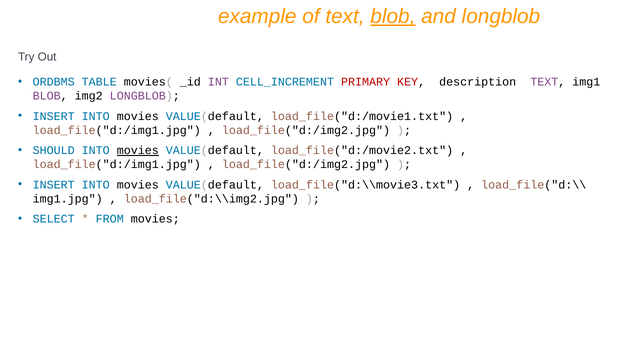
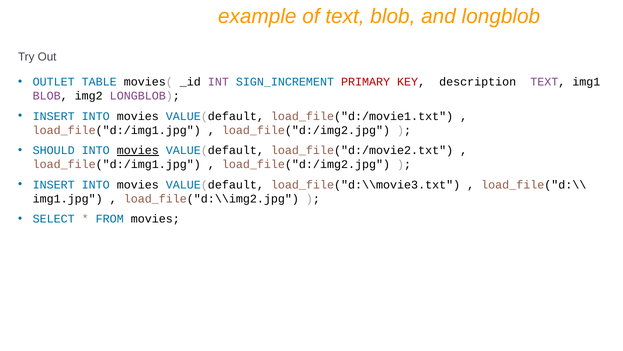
blob at (393, 16) underline: present -> none
ORDBMS: ORDBMS -> OUTLET
CELL_INCREMENT: CELL_INCREMENT -> SIGN_INCREMENT
